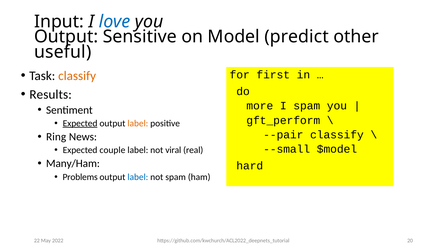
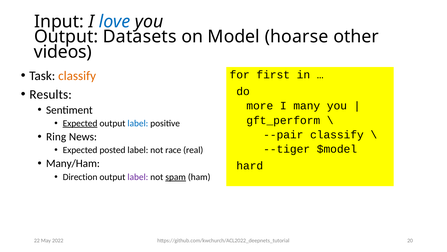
Sensitive: Sensitive -> Datasets
predict: predict -> hoarse
useful: useful -> videos
I spam: spam -> many
label at (138, 123) colour: orange -> blue
--small: --small -> --tiger
couple: couple -> posted
viral: viral -> race
Problems: Problems -> Direction
label at (138, 177) colour: blue -> purple
spam at (176, 177) underline: none -> present
